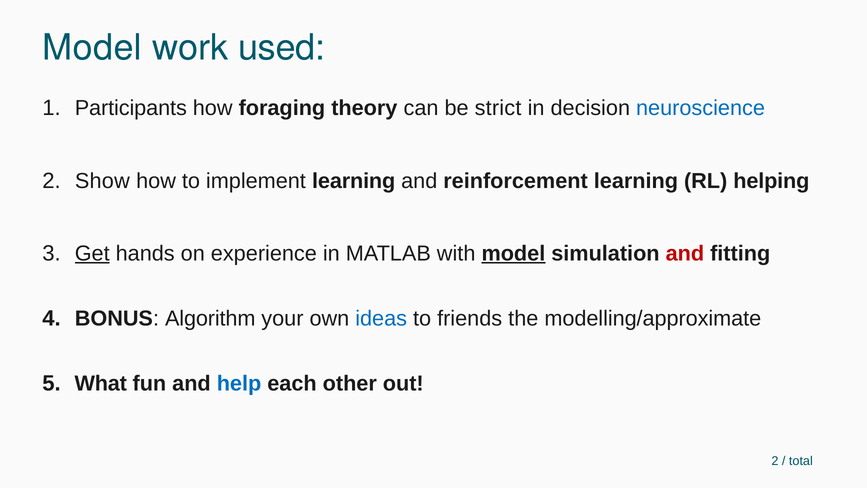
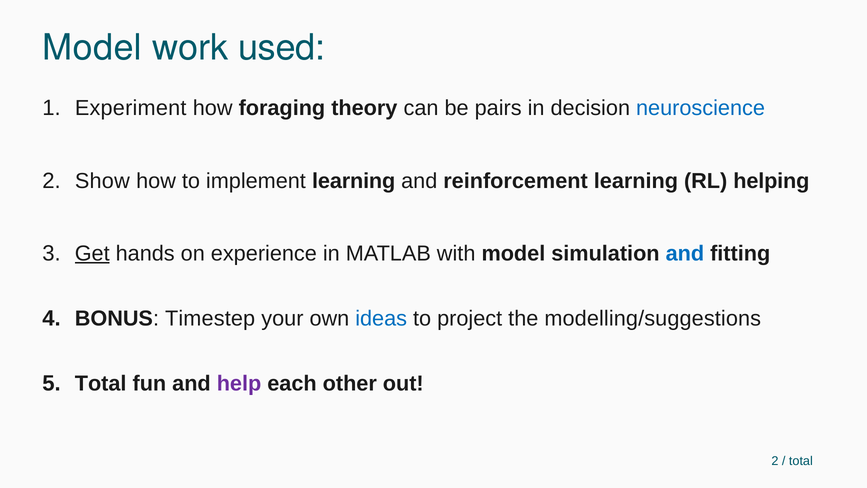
Participants: Participants -> Experiment
strict: strict -> pairs
model at (513, 253) underline: present -> none
and at (685, 253) colour: red -> blue
Algorithm: Algorithm -> Timestep
friends: friends -> project
modelling/approximate: modelling/approximate -> modelling/suggestions
What at (101, 383): What -> Total
help colour: blue -> purple
